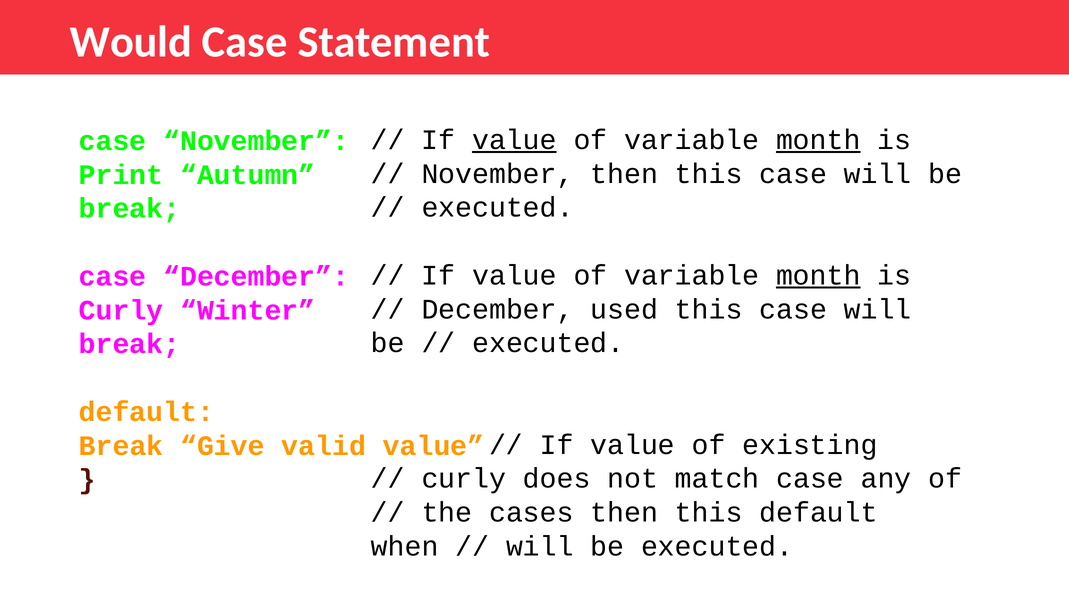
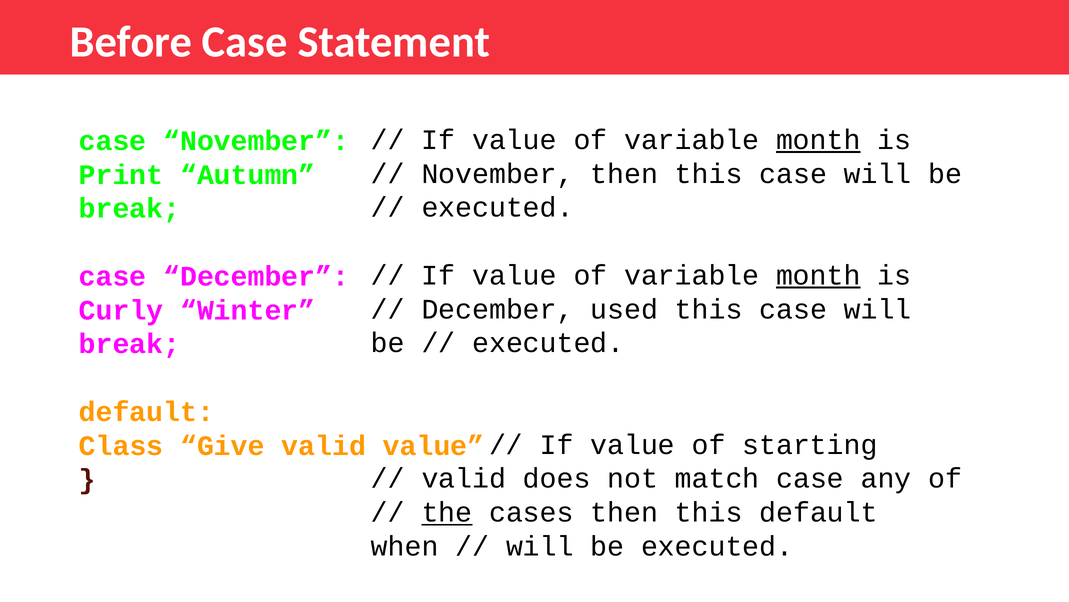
Would: Would -> Before
value at (514, 140) underline: present -> none
existing: existing -> starting
Break at (121, 445): Break -> Class
curly at (464, 478): curly -> valid
the underline: none -> present
